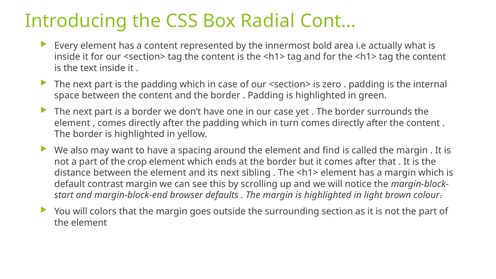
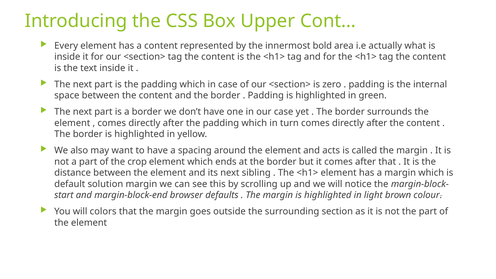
Radial: Radial -> Upper
find: find -> acts
contrast: contrast -> solution
